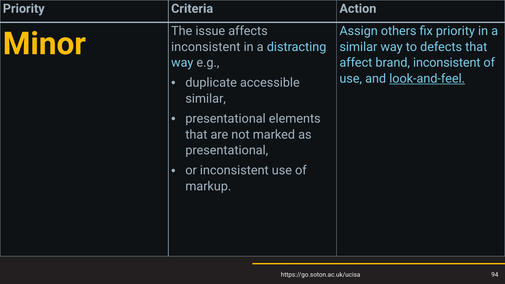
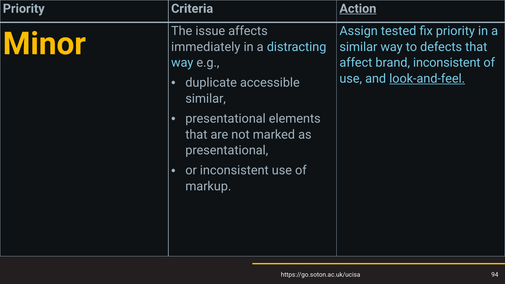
Action underline: none -> present
others: others -> tested
inconsistent at (206, 47): inconsistent -> immediately
